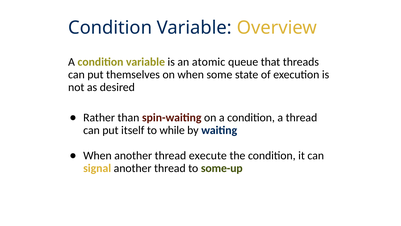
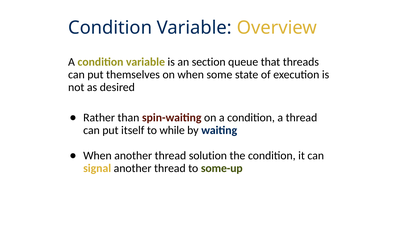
atomic: atomic -> section
execute: execute -> solution
